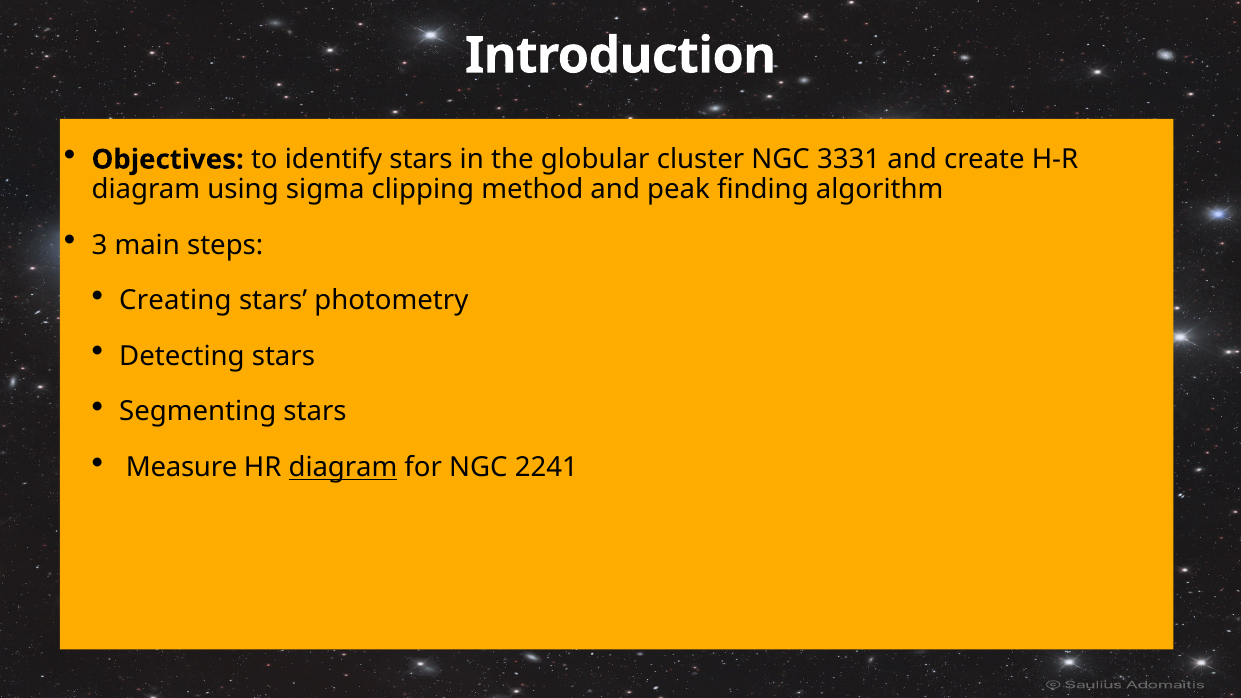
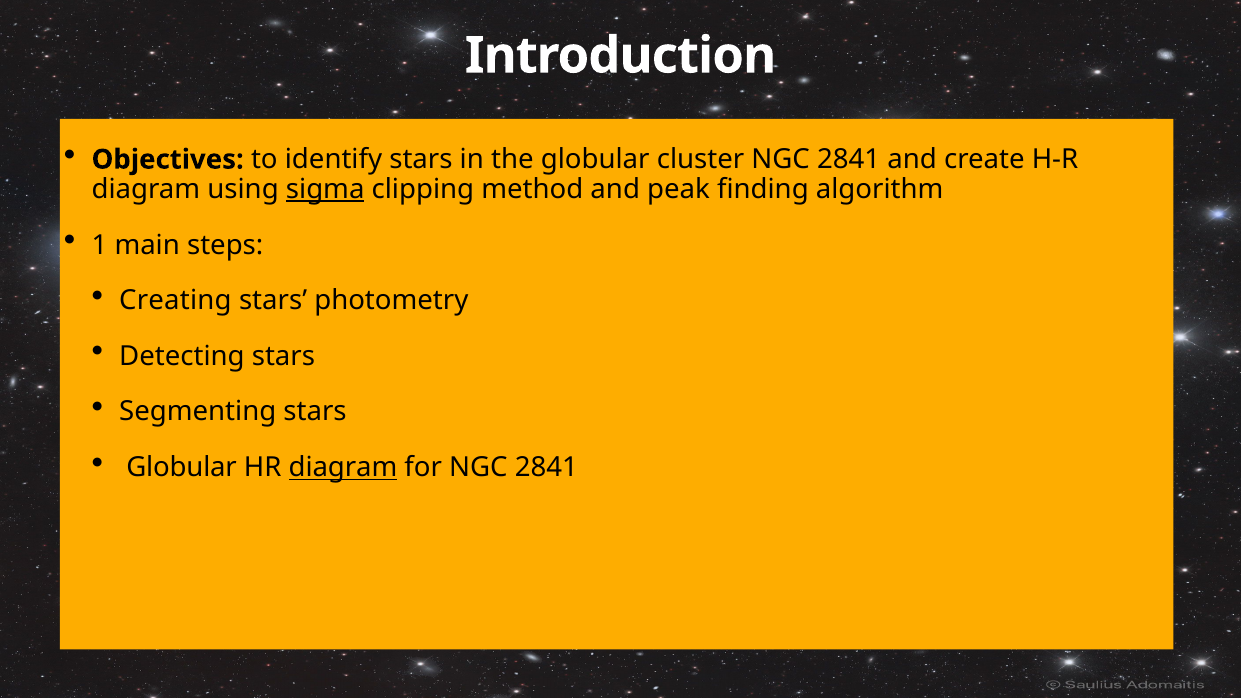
cluster NGC 3331: 3331 -> 2841
sigma underline: none -> present
3: 3 -> 1
Measure at (182, 468): Measure -> Globular
for NGC 2241: 2241 -> 2841
